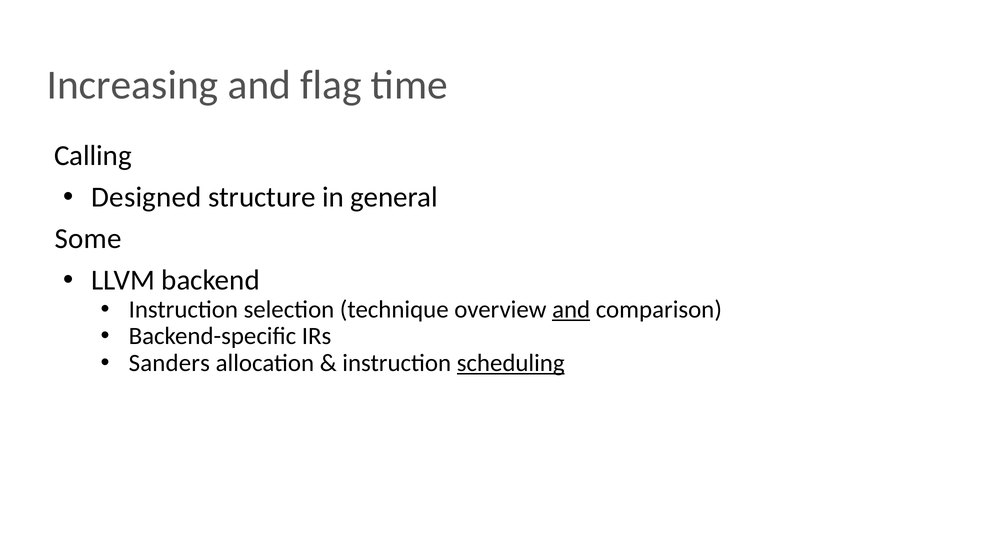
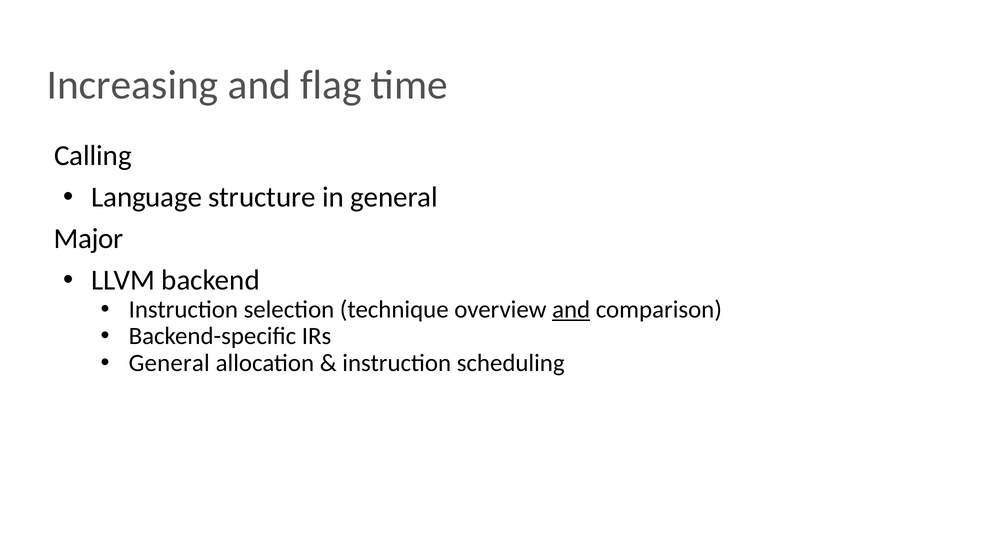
Designed: Designed -> Language
Some: Some -> Major
Sanders at (169, 364): Sanders -> General
scheduling underline: present -> none
